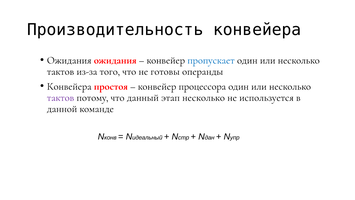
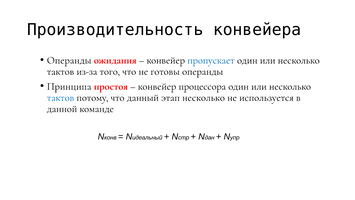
Ожидания at (69, 60): Ожидания -> Операнды
Конвейера at (69, 86): Конвейера -> Принципа
тактов at (61, 97) colour: purple -> blue
